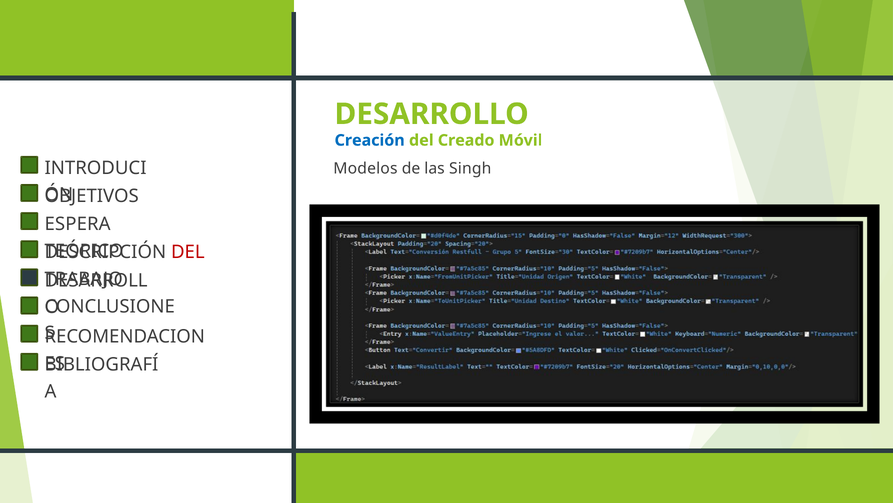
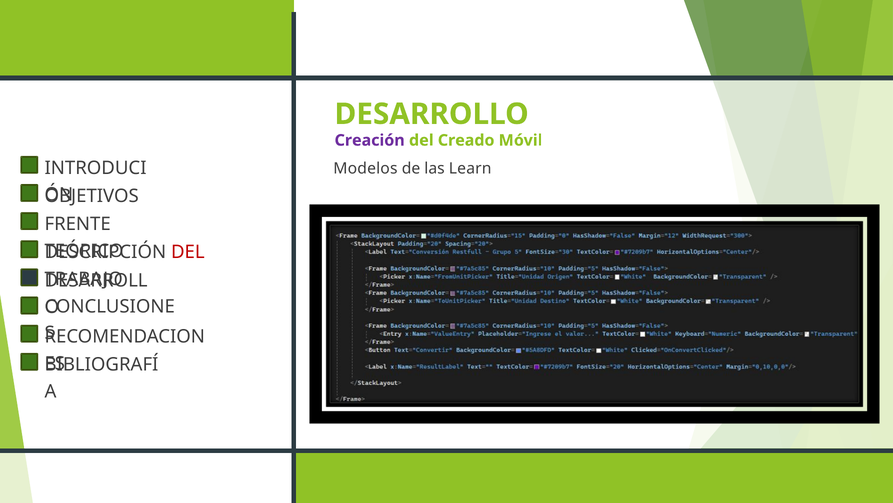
Creación colour: blue -> purple
Singh: Singh -> Learn
ESPERA: ESPERA -> FRENTE
